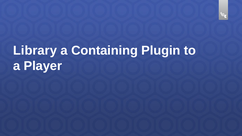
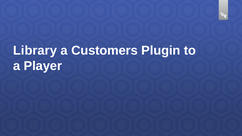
Containing: Containing -> Customers
